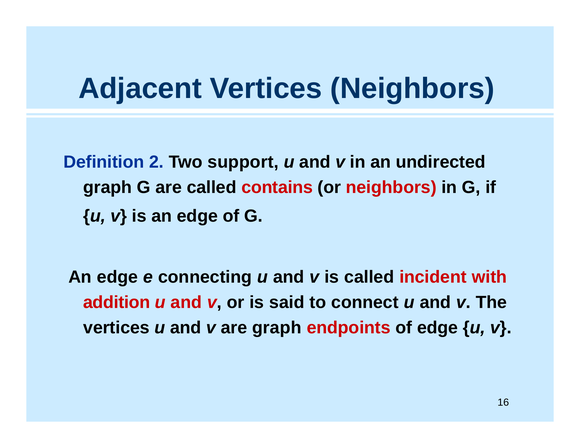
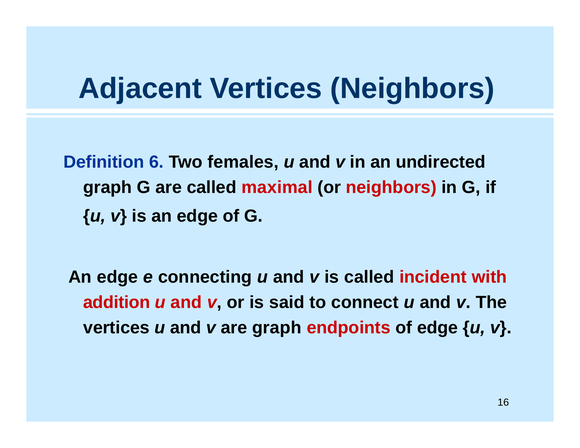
2: 2 -> 6
support: support -> females
contains: contains -> maximal
